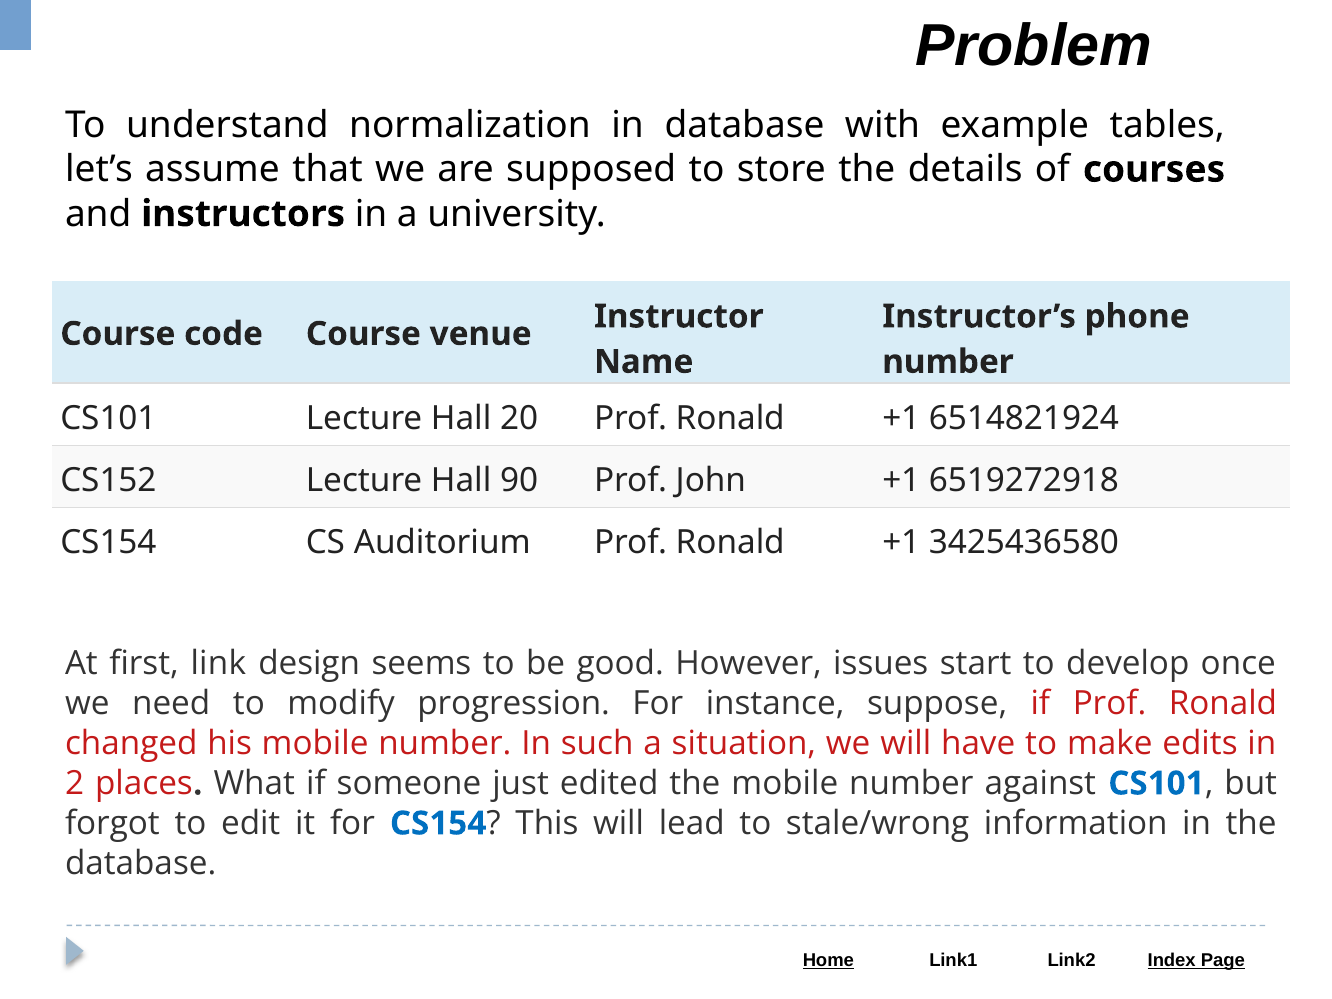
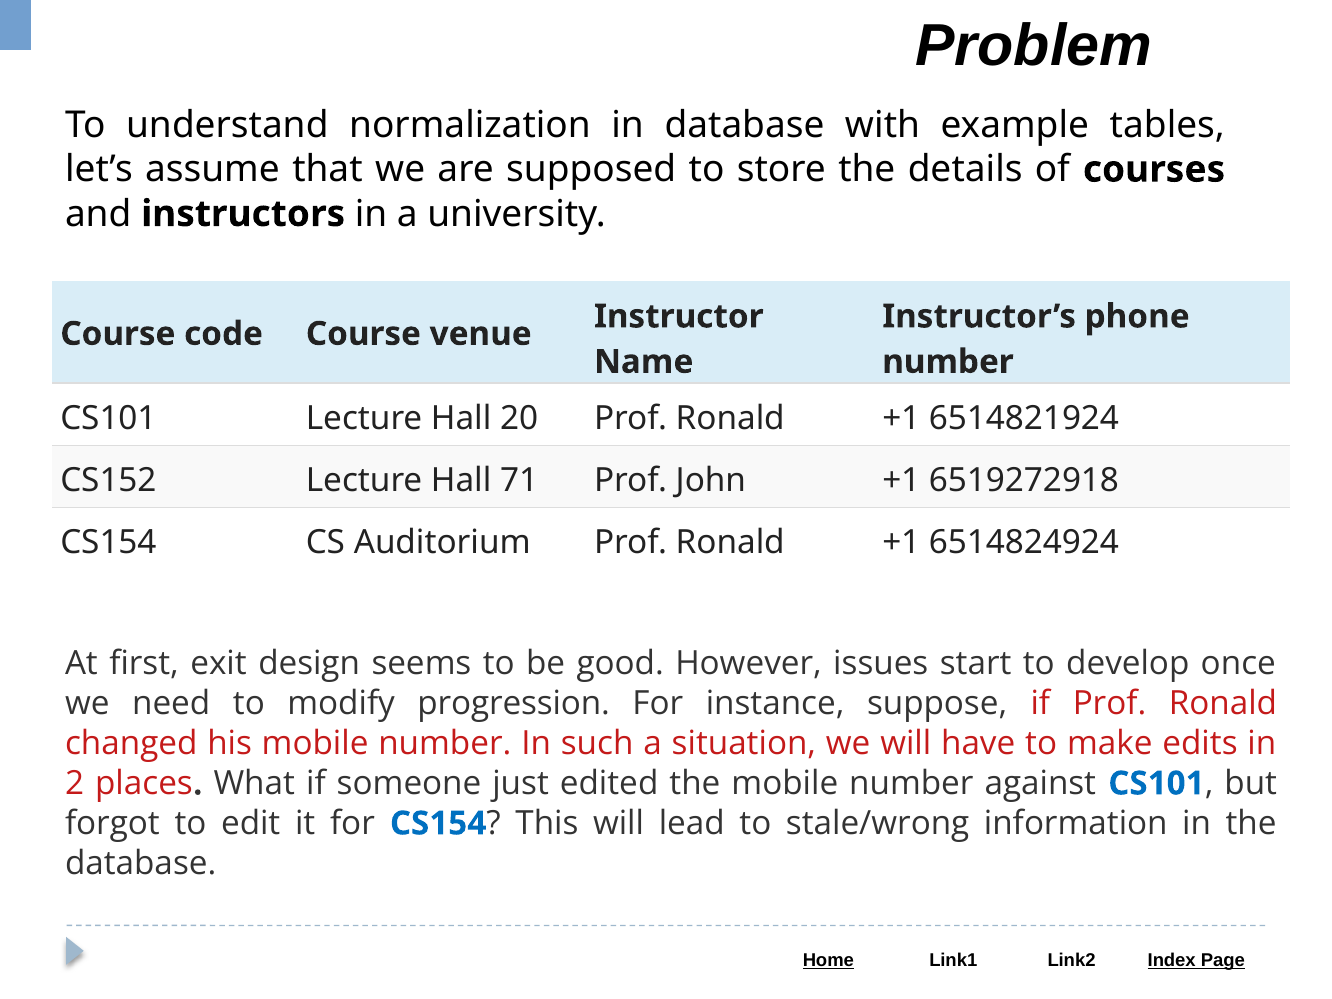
90: 90 -> 71
3425436580: 3425436580 -> 6514824924
link: link -> exit
